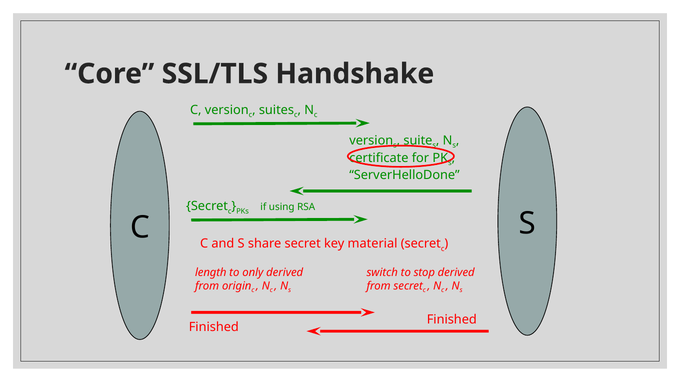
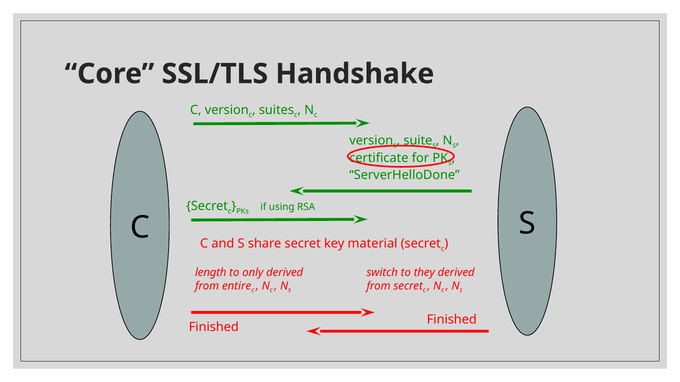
stop: stop -> they
origin: origin -> entire
